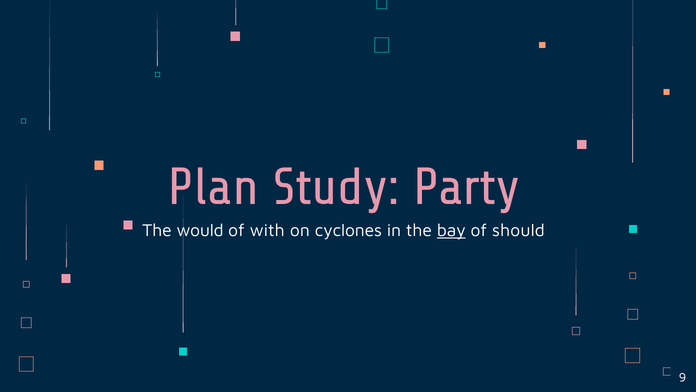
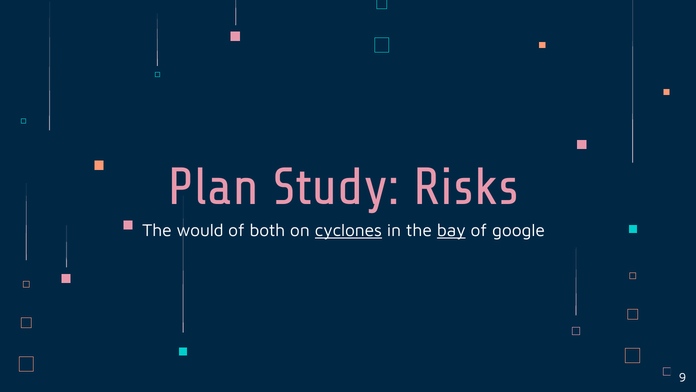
Party: Party -> Risks
with: with -> both
cyclones underline: none -> present
should: should -> google
